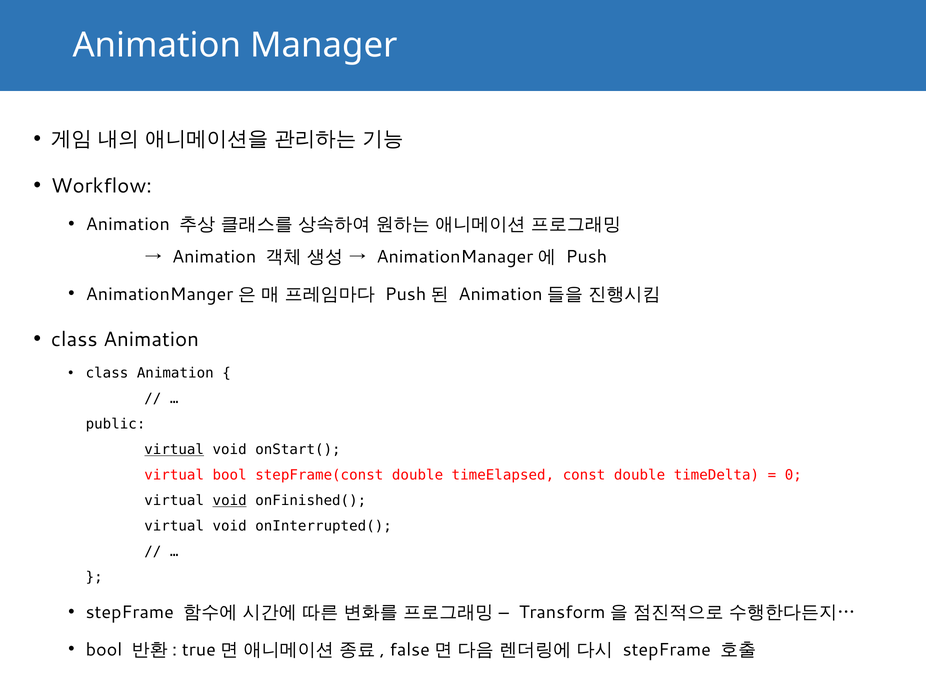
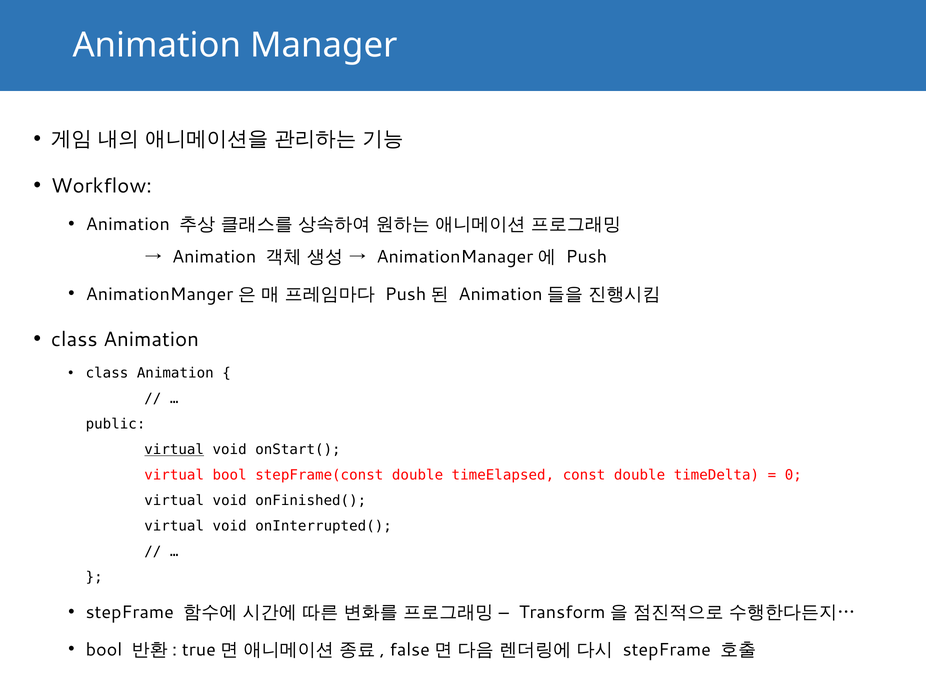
void at (230, 500) underline: present -> none
